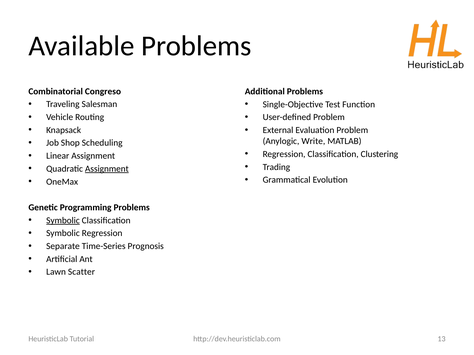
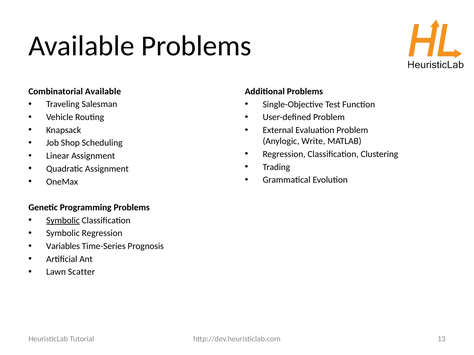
Combinatorial Congreso: Congreso -> Available
Assignment at (107, 169) underline: present -> none
Separate: Separate -> Variables
